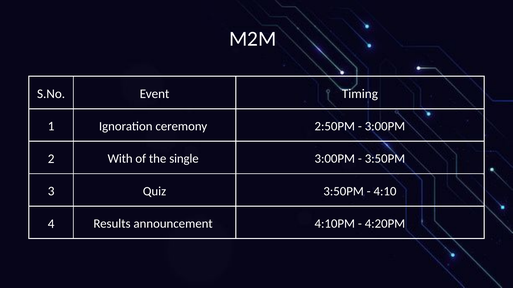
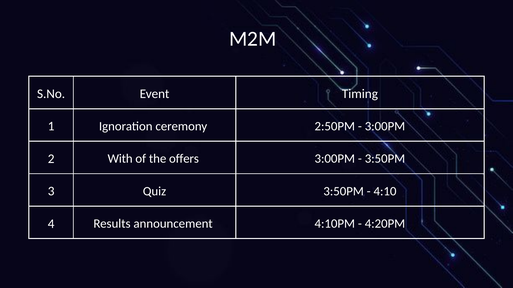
single: single -> offers
